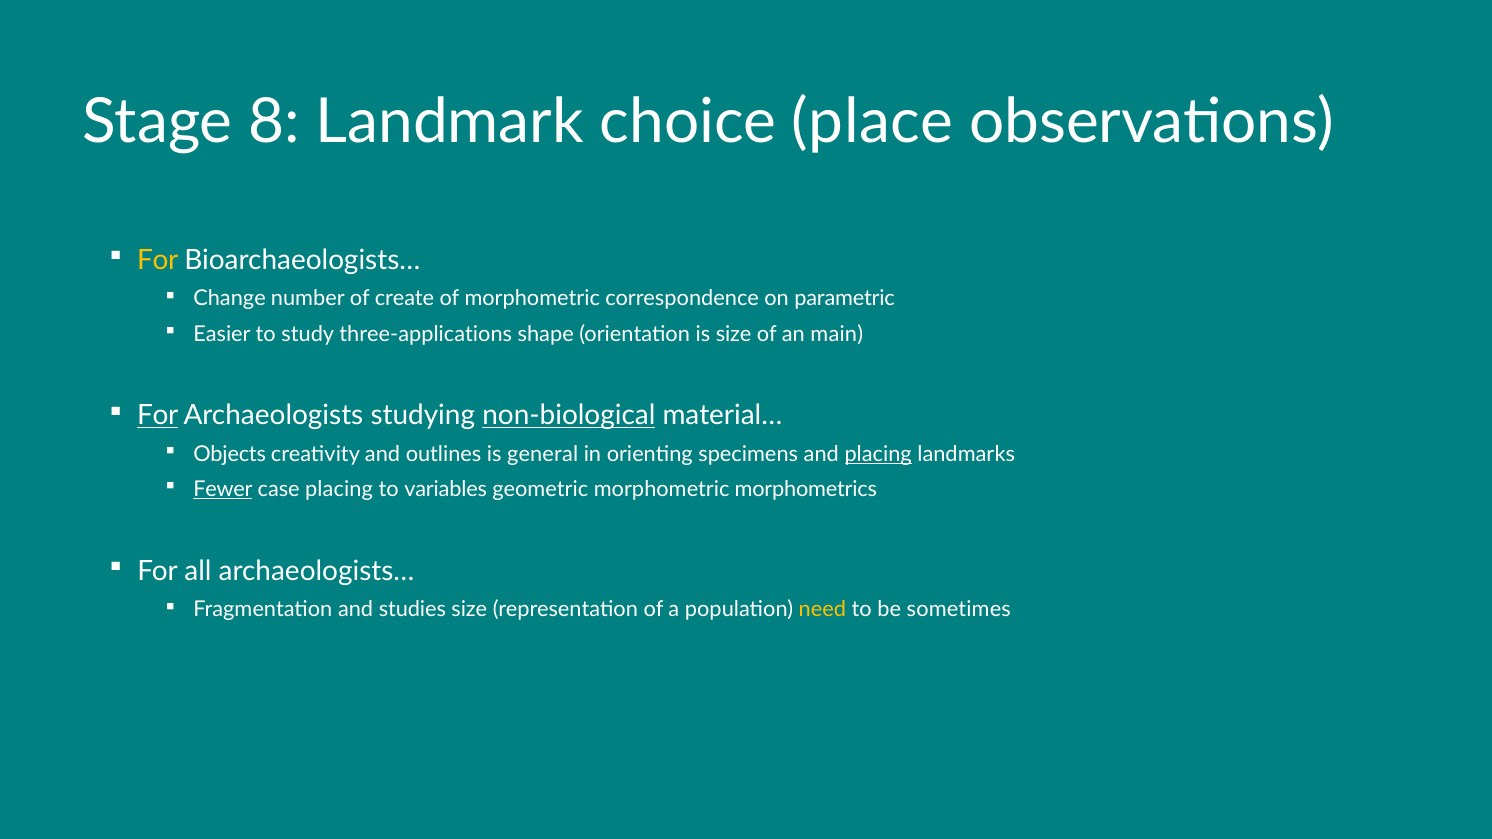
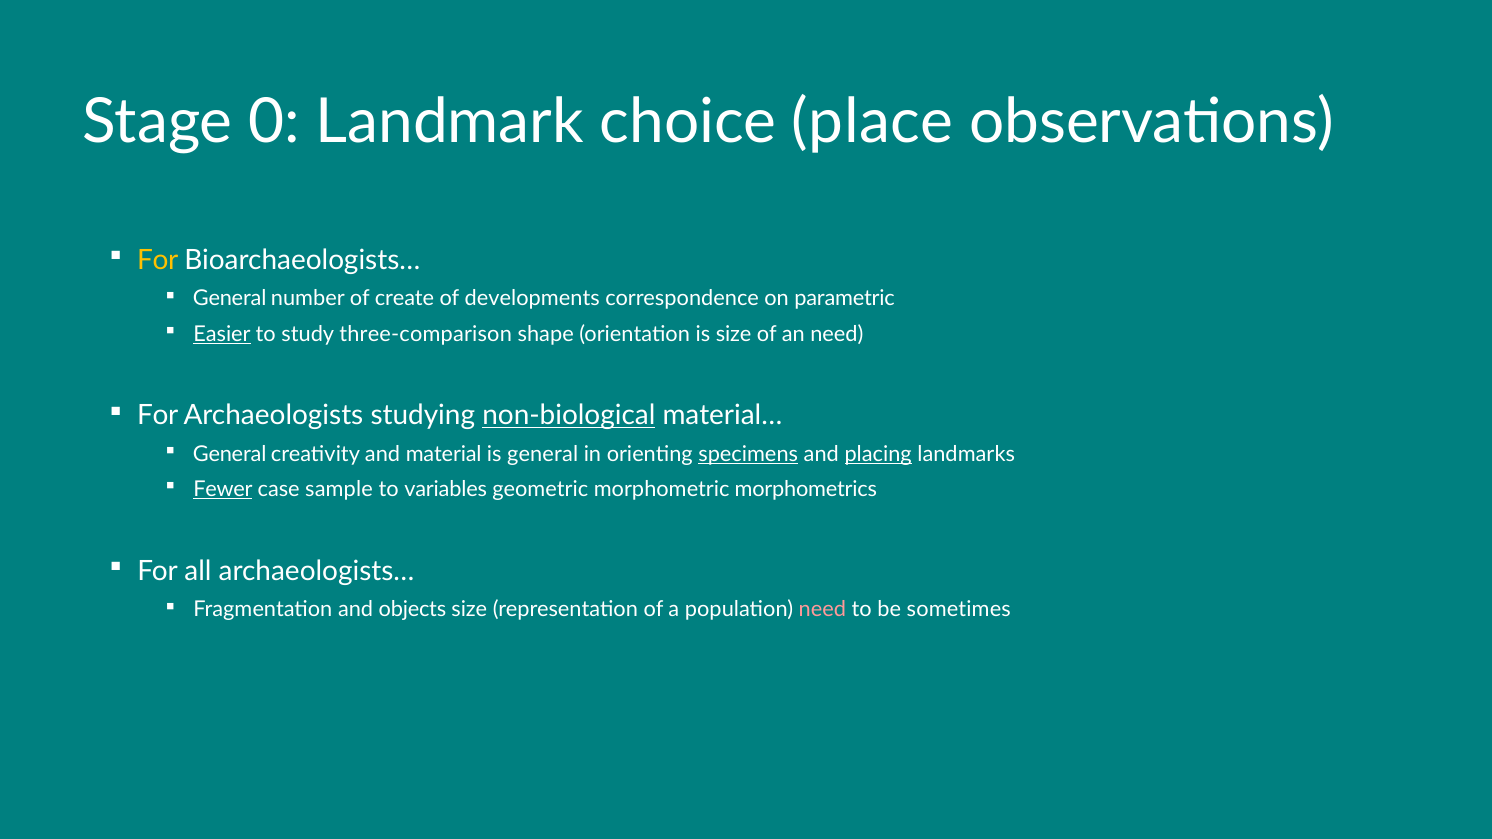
8: 8 -> 0
Change at (230, 299): Change -> General
of morphometric: morphometric -> developments
Easier underline: none -> present
three-applications: three-applications -> three-comparison
an main: main -> need
For at (158, 416) underline: present -> none
Objects at (230, 454): Objects -> General
outlines: outlines -> material
specimens underline: none -> present
case placing: placing -> sample
studies: studies -> objects
need at (822, 610) colour: yellow -> pink
